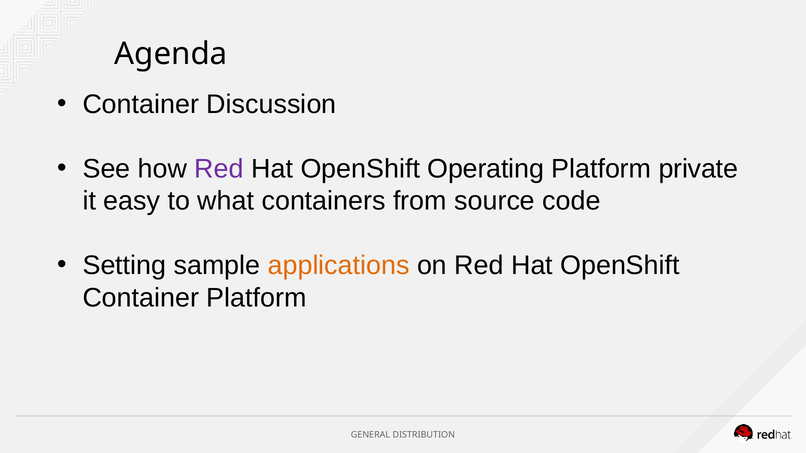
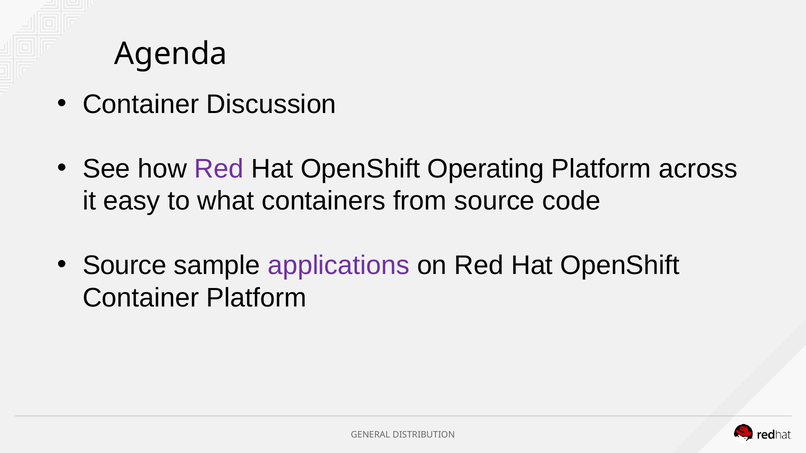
private: private -> across
Setting at (124, 266): Setting -> Source
applications colour: orange -> purple
